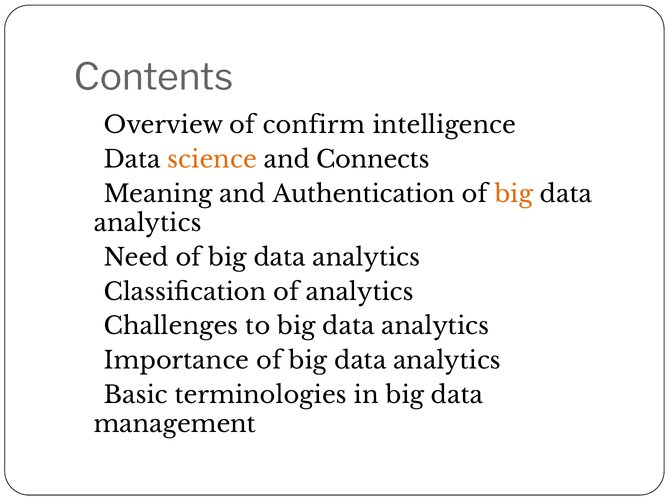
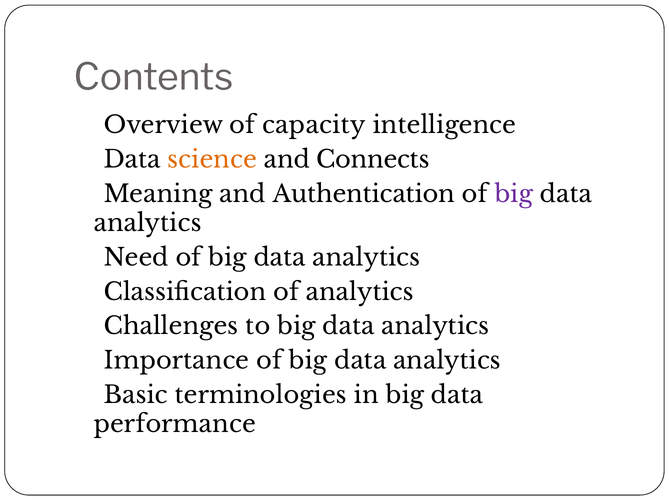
confirm: confirm -> capacity
big at (514, 194) colour: orange -> purple
management: management -> performance
